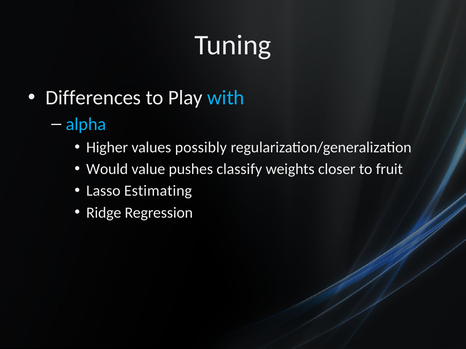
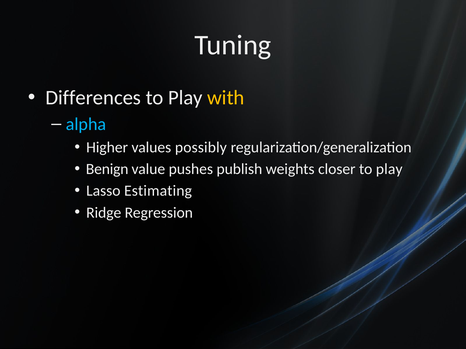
with colour: light blue -> yellow
Would: Would -> Benign
classify: classify -> publish
closer to fruit: fruit -> play
